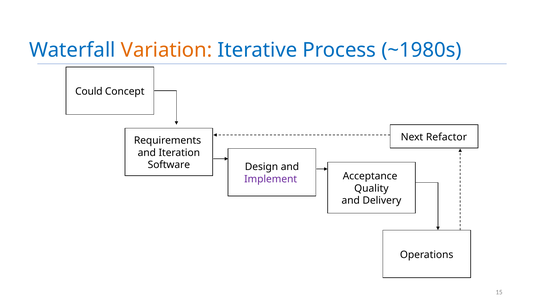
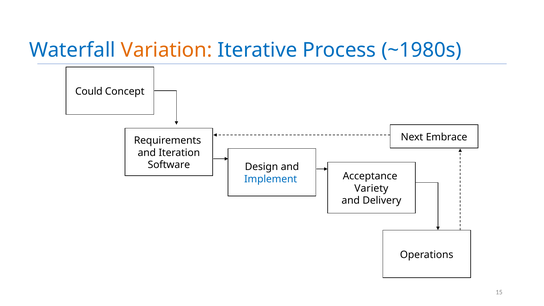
Refactor: Refactor -> Embrace
Implement colour: purple -> blue
Quality: Quality -> Variety
